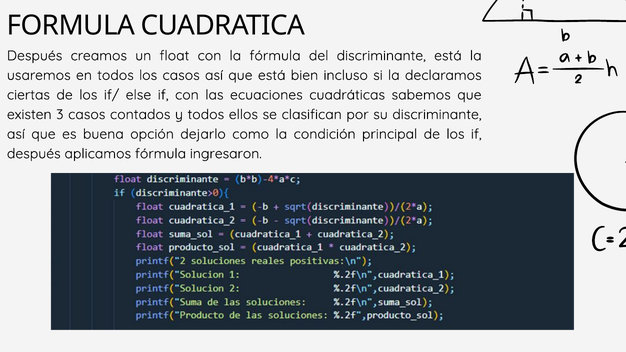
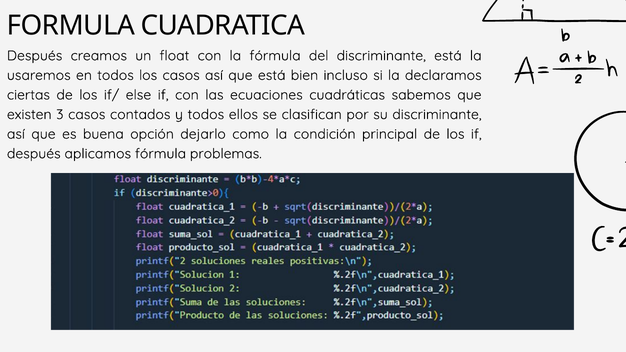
ingresaron: ingresaron -> problemas
